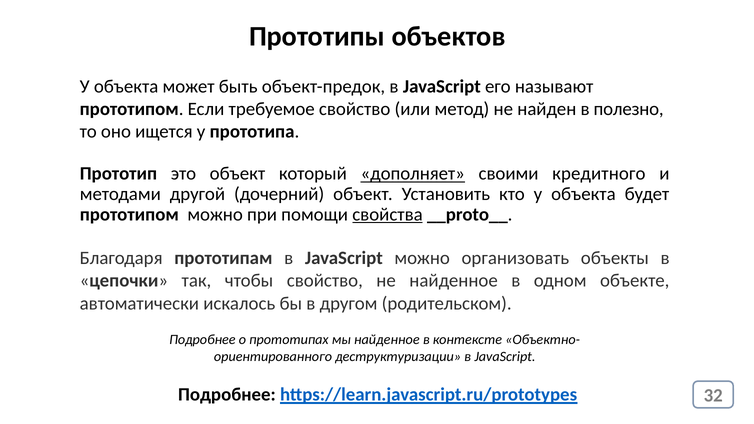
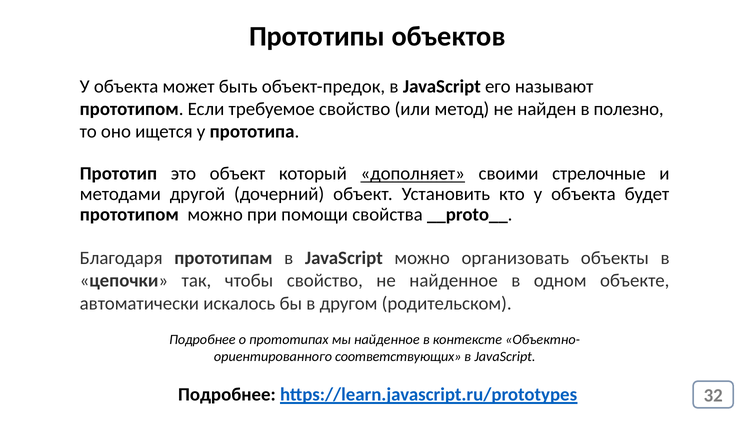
кредитного: кредитного -> стрелочные
свойства underline: present -> none
деструктуризации: деструктуризации -> соответствующих
